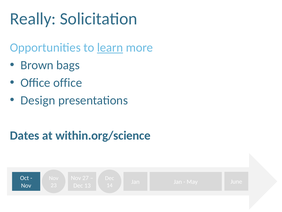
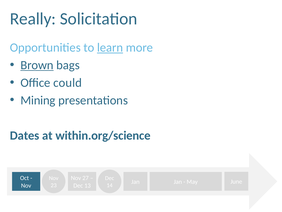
Brown underline: none -> present
Office office: office -> could
Design: Design -> Mining
